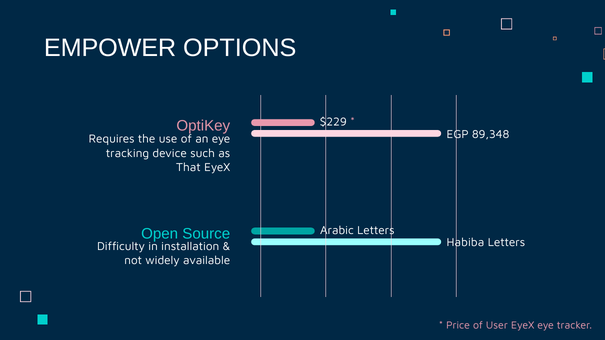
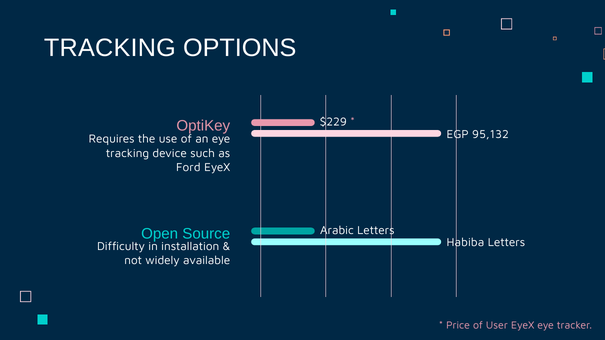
EMPOWER at (110, 48): EMPOWER -> TRACKING
89,348: 89,348 -> 95,132
That: That -> Ford
